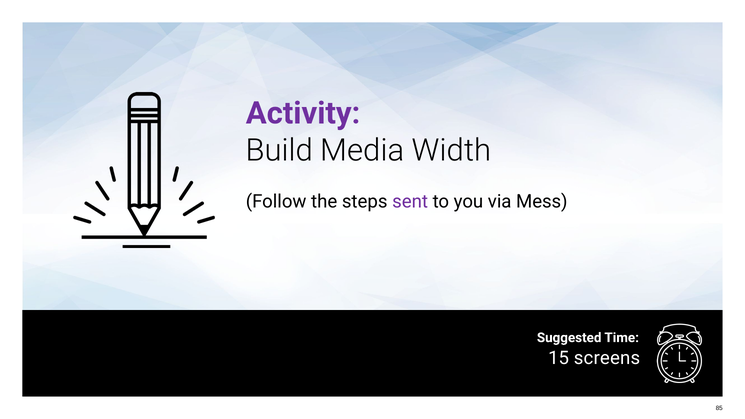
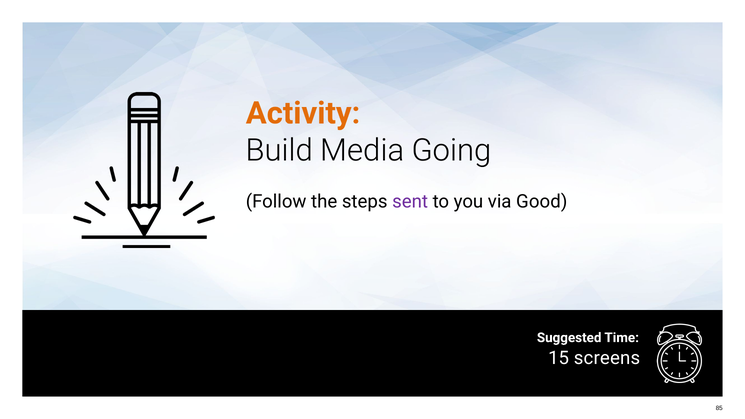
Activity colour: purple -> orange
Width: Width -> Going
Mess: Mess -> Good
